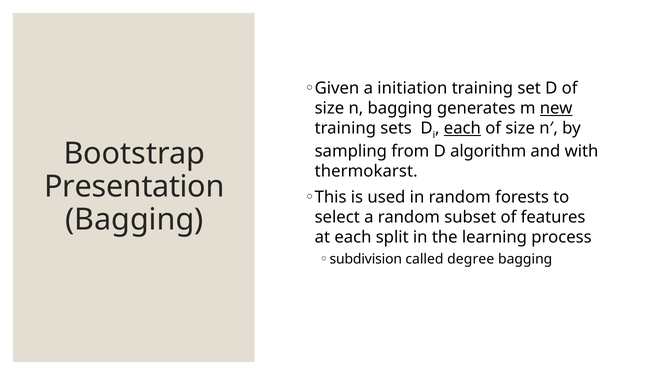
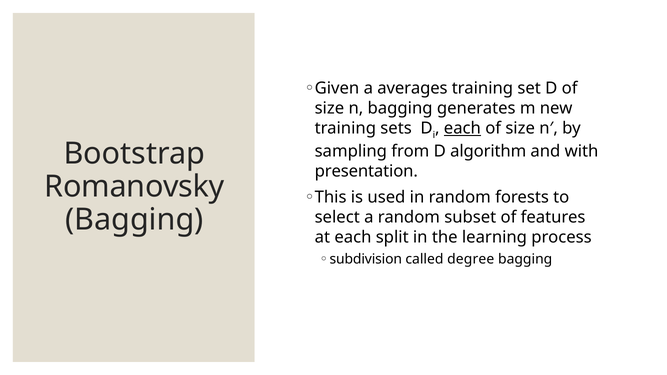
initiation: initiation -> averages
new underline: present -> none
thermokarst: thermokarst -> presentation
Presentation: Presentation -> Romanovsky
